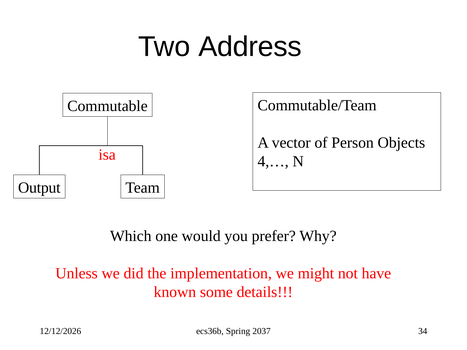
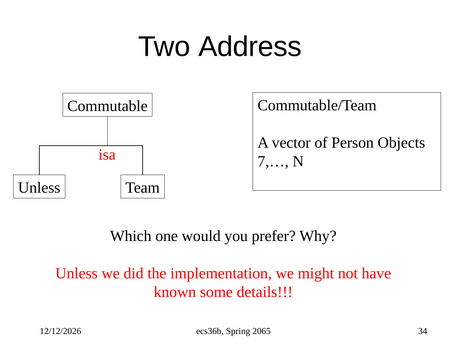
4,…: 4,… -> 7,…
Output at (39, 188): Output -> Unless
2037: 2037 -> 2065
